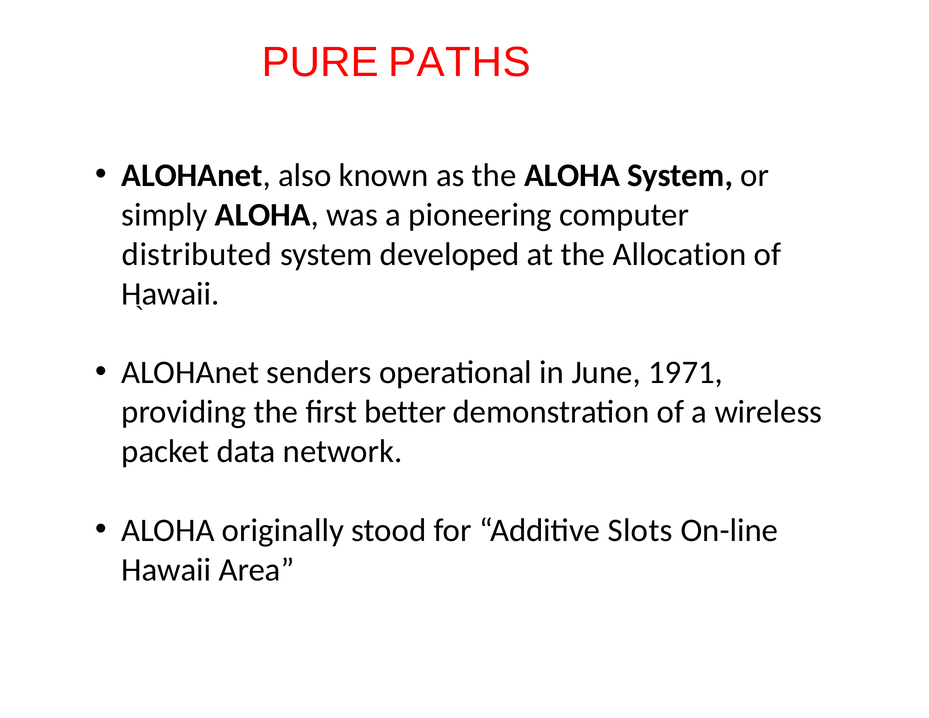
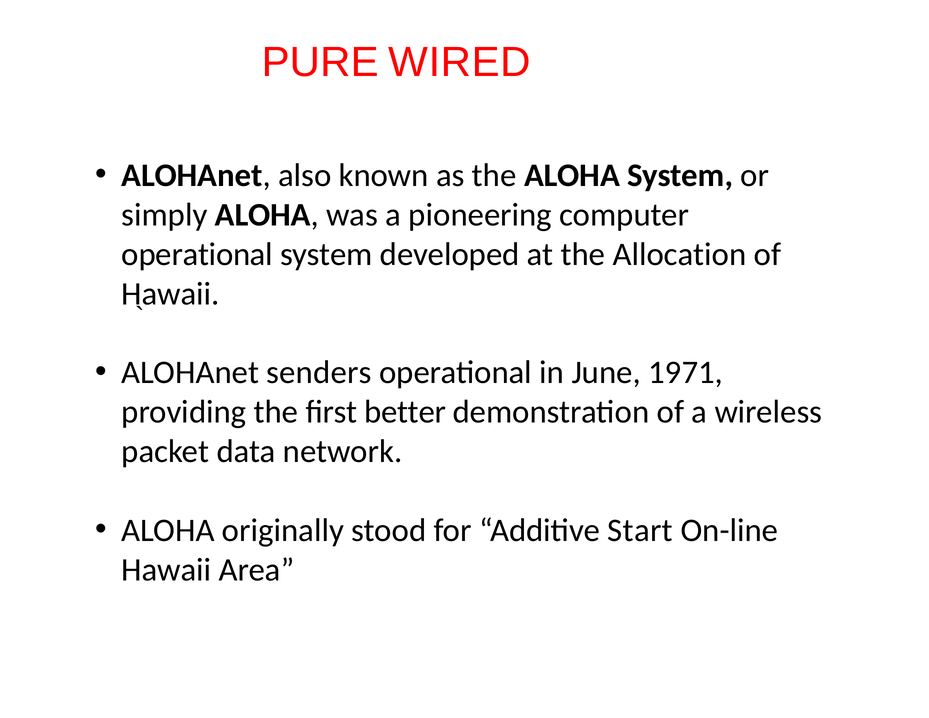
PATHS: PATHS -> WIRED
distributed at (197, 254): distributed -> operational
Slots: Slots -> Start
